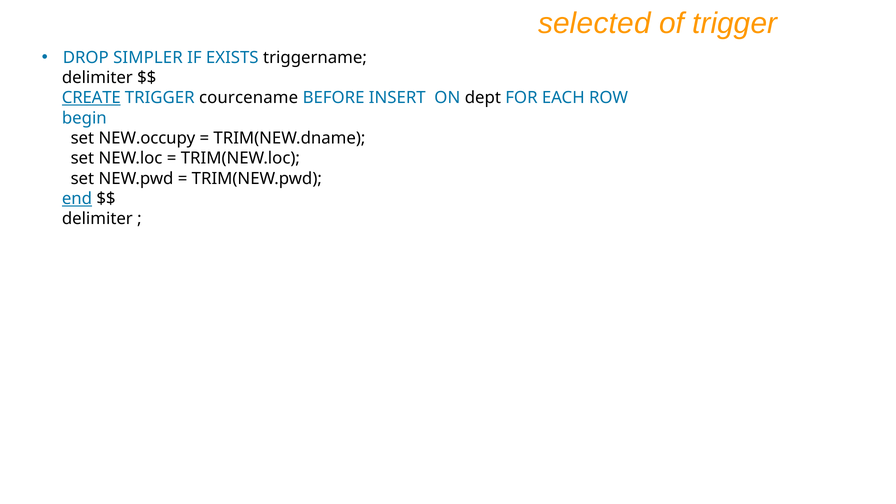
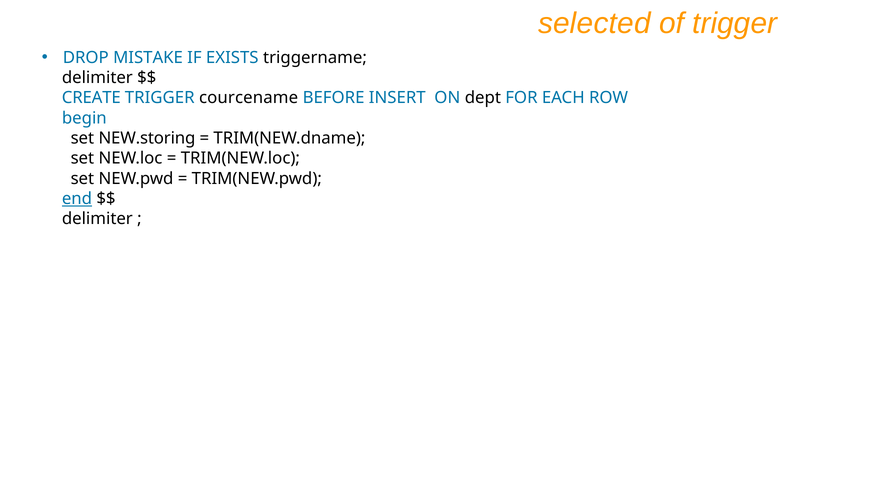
SIMPLER: SIMPLER -> MISTAKE
CREATE underline: present -> none
NEW.occupy: NEW.occupy -> NEW.storing
